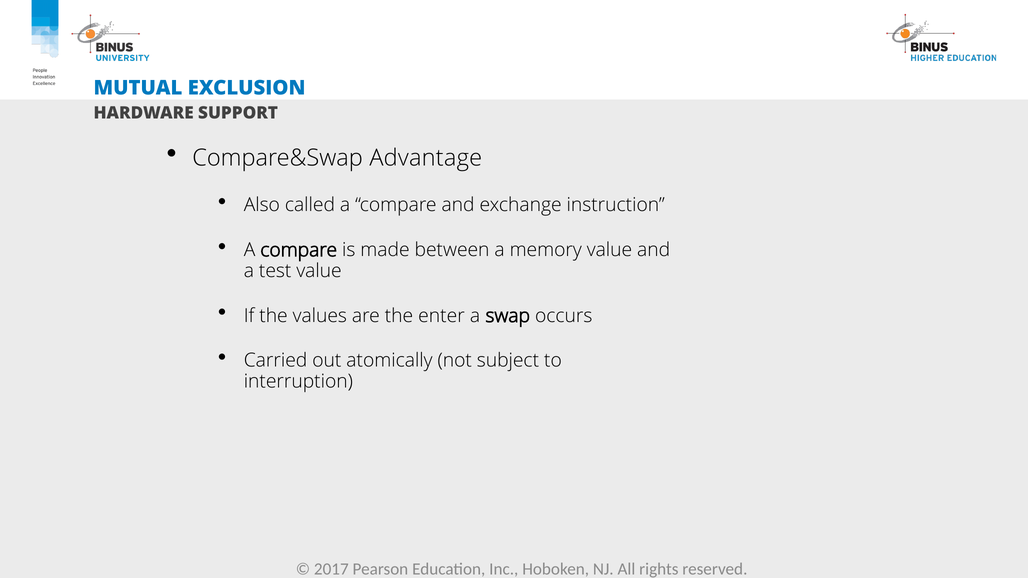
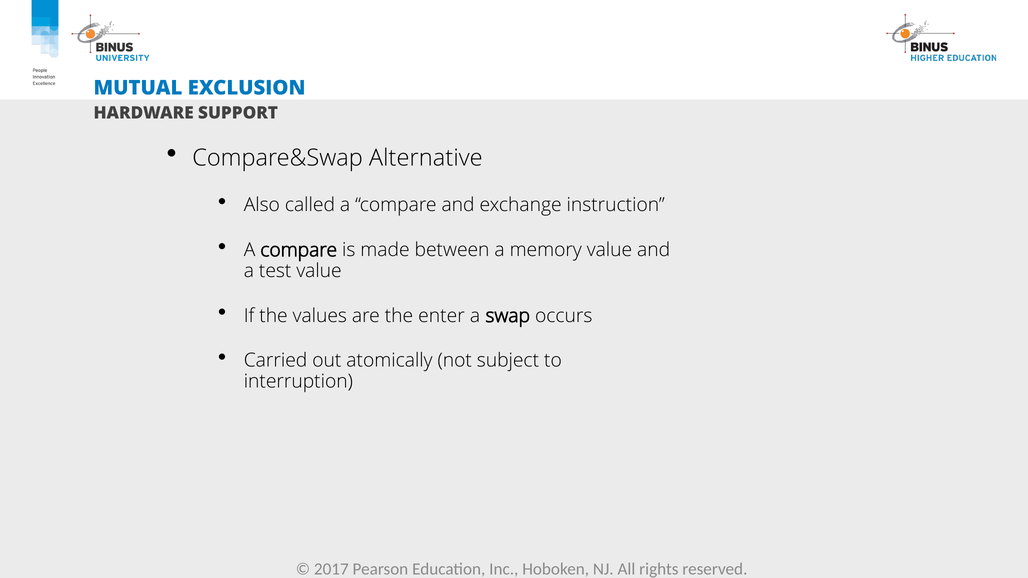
Advantage: Advantage -> Alternative
